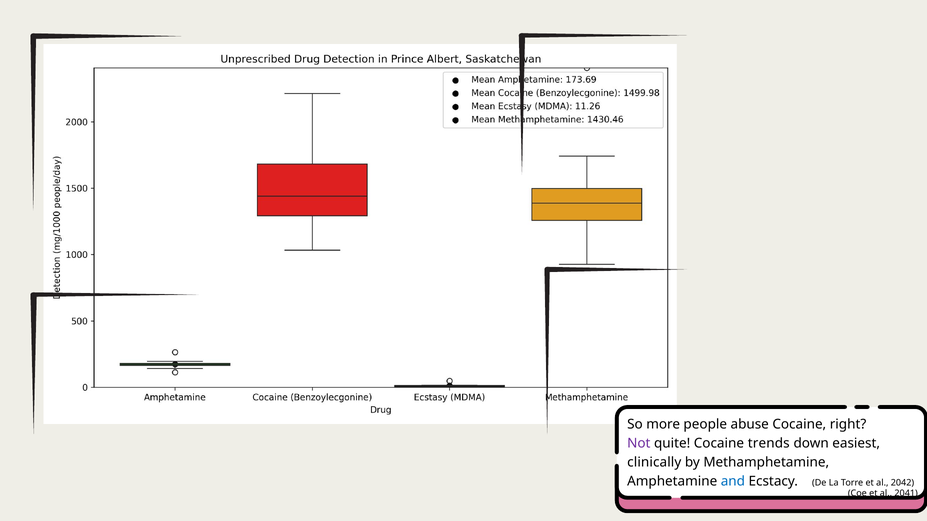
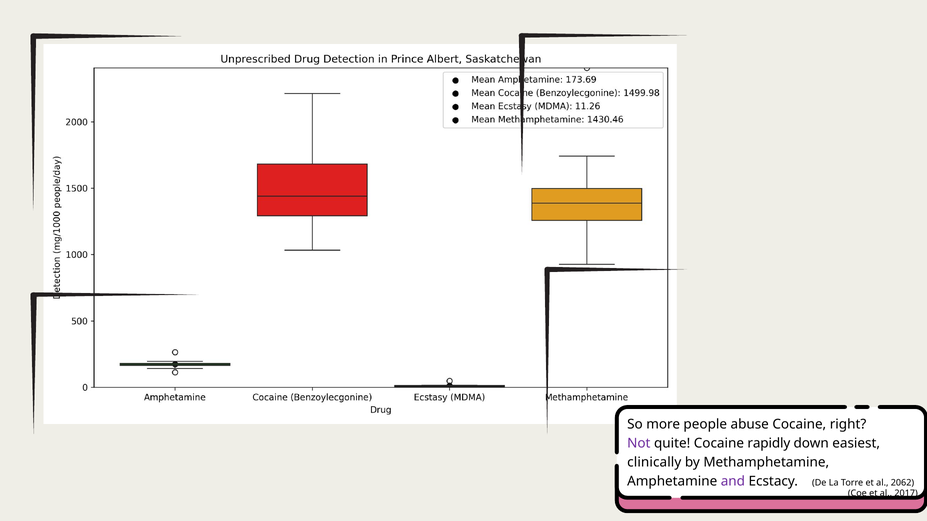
trends: trends -> rapidly
and colour: blue -> purple
2042: 2042 -> 2062
2041: 2041 -> 2017
